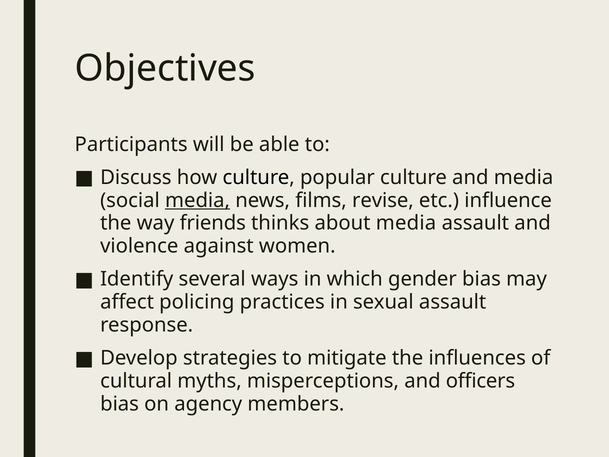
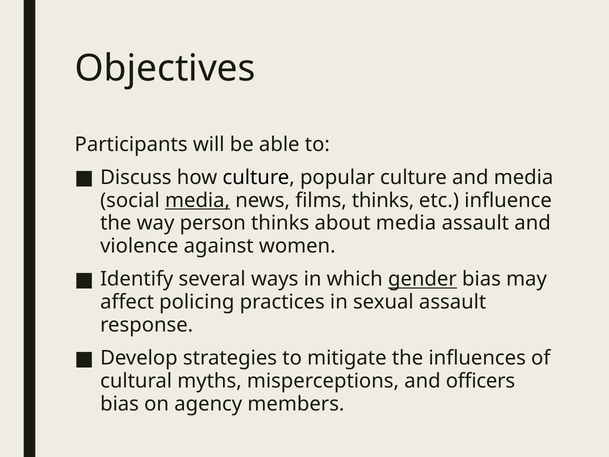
films revise: revise -> thinks
friends: friends -> person
gender underline: none -> present
